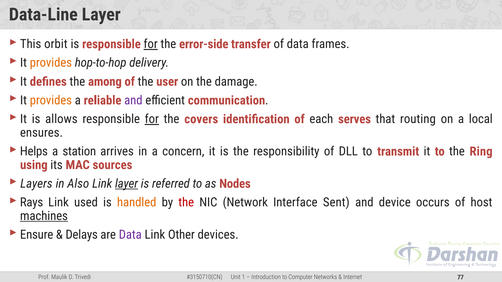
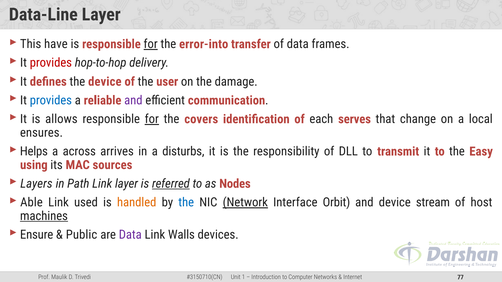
orbit: orbit -> have
error-side: error-side -> error-into
provides at (51, 63) colour: orange -> red
the among: among -> device
provides at (51, 100) colour: orange -> blue
routing: routing -> change
station: station -> across
concern: concern -> disturbs
Ring: Ring -> Easy
Also: Also -> Path
layer at (127, 184) underline: present -> none
referred underline: none -> present
Rays: Rays -> Able
the at (186, 203) colour: red -> blue
Network underline: none -> present
Sent: Sent -> Orbit
occurs: occurs -> stream
Delays: Delays -> Public
Other: Other -> Walls
